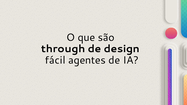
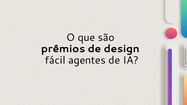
through: through -> prêmios
